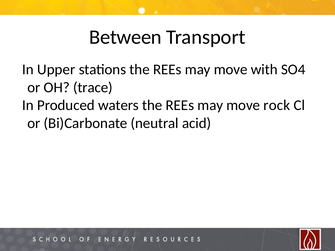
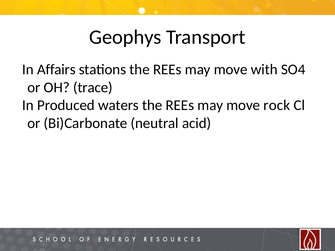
Between: Between -> Geophys
Upper: Upper -> Affairs
